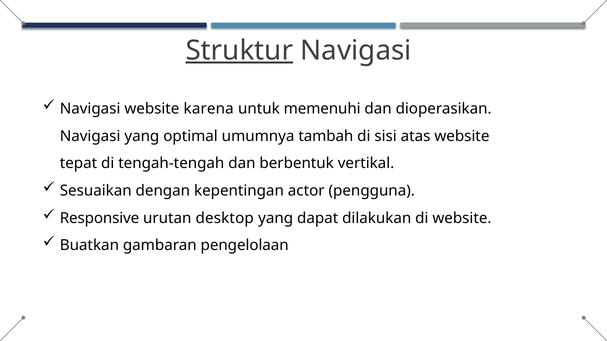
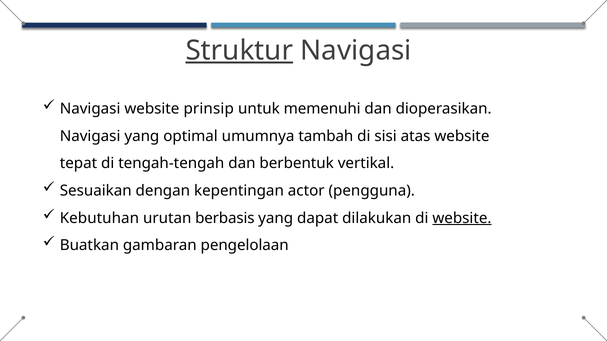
karena: karena -> prinsip
Responsive: Responsive -> Kebutuhan
desktop: desktop -> berbasis
website at (462, 218) underline: none -> present
